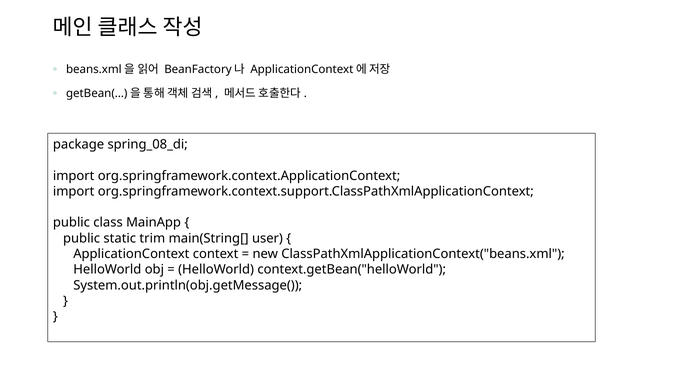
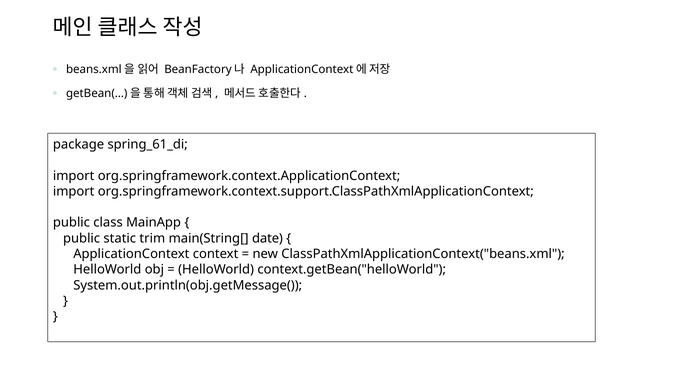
spring_08_di: spring_08_di -> spring_61_di
user: user -> date
